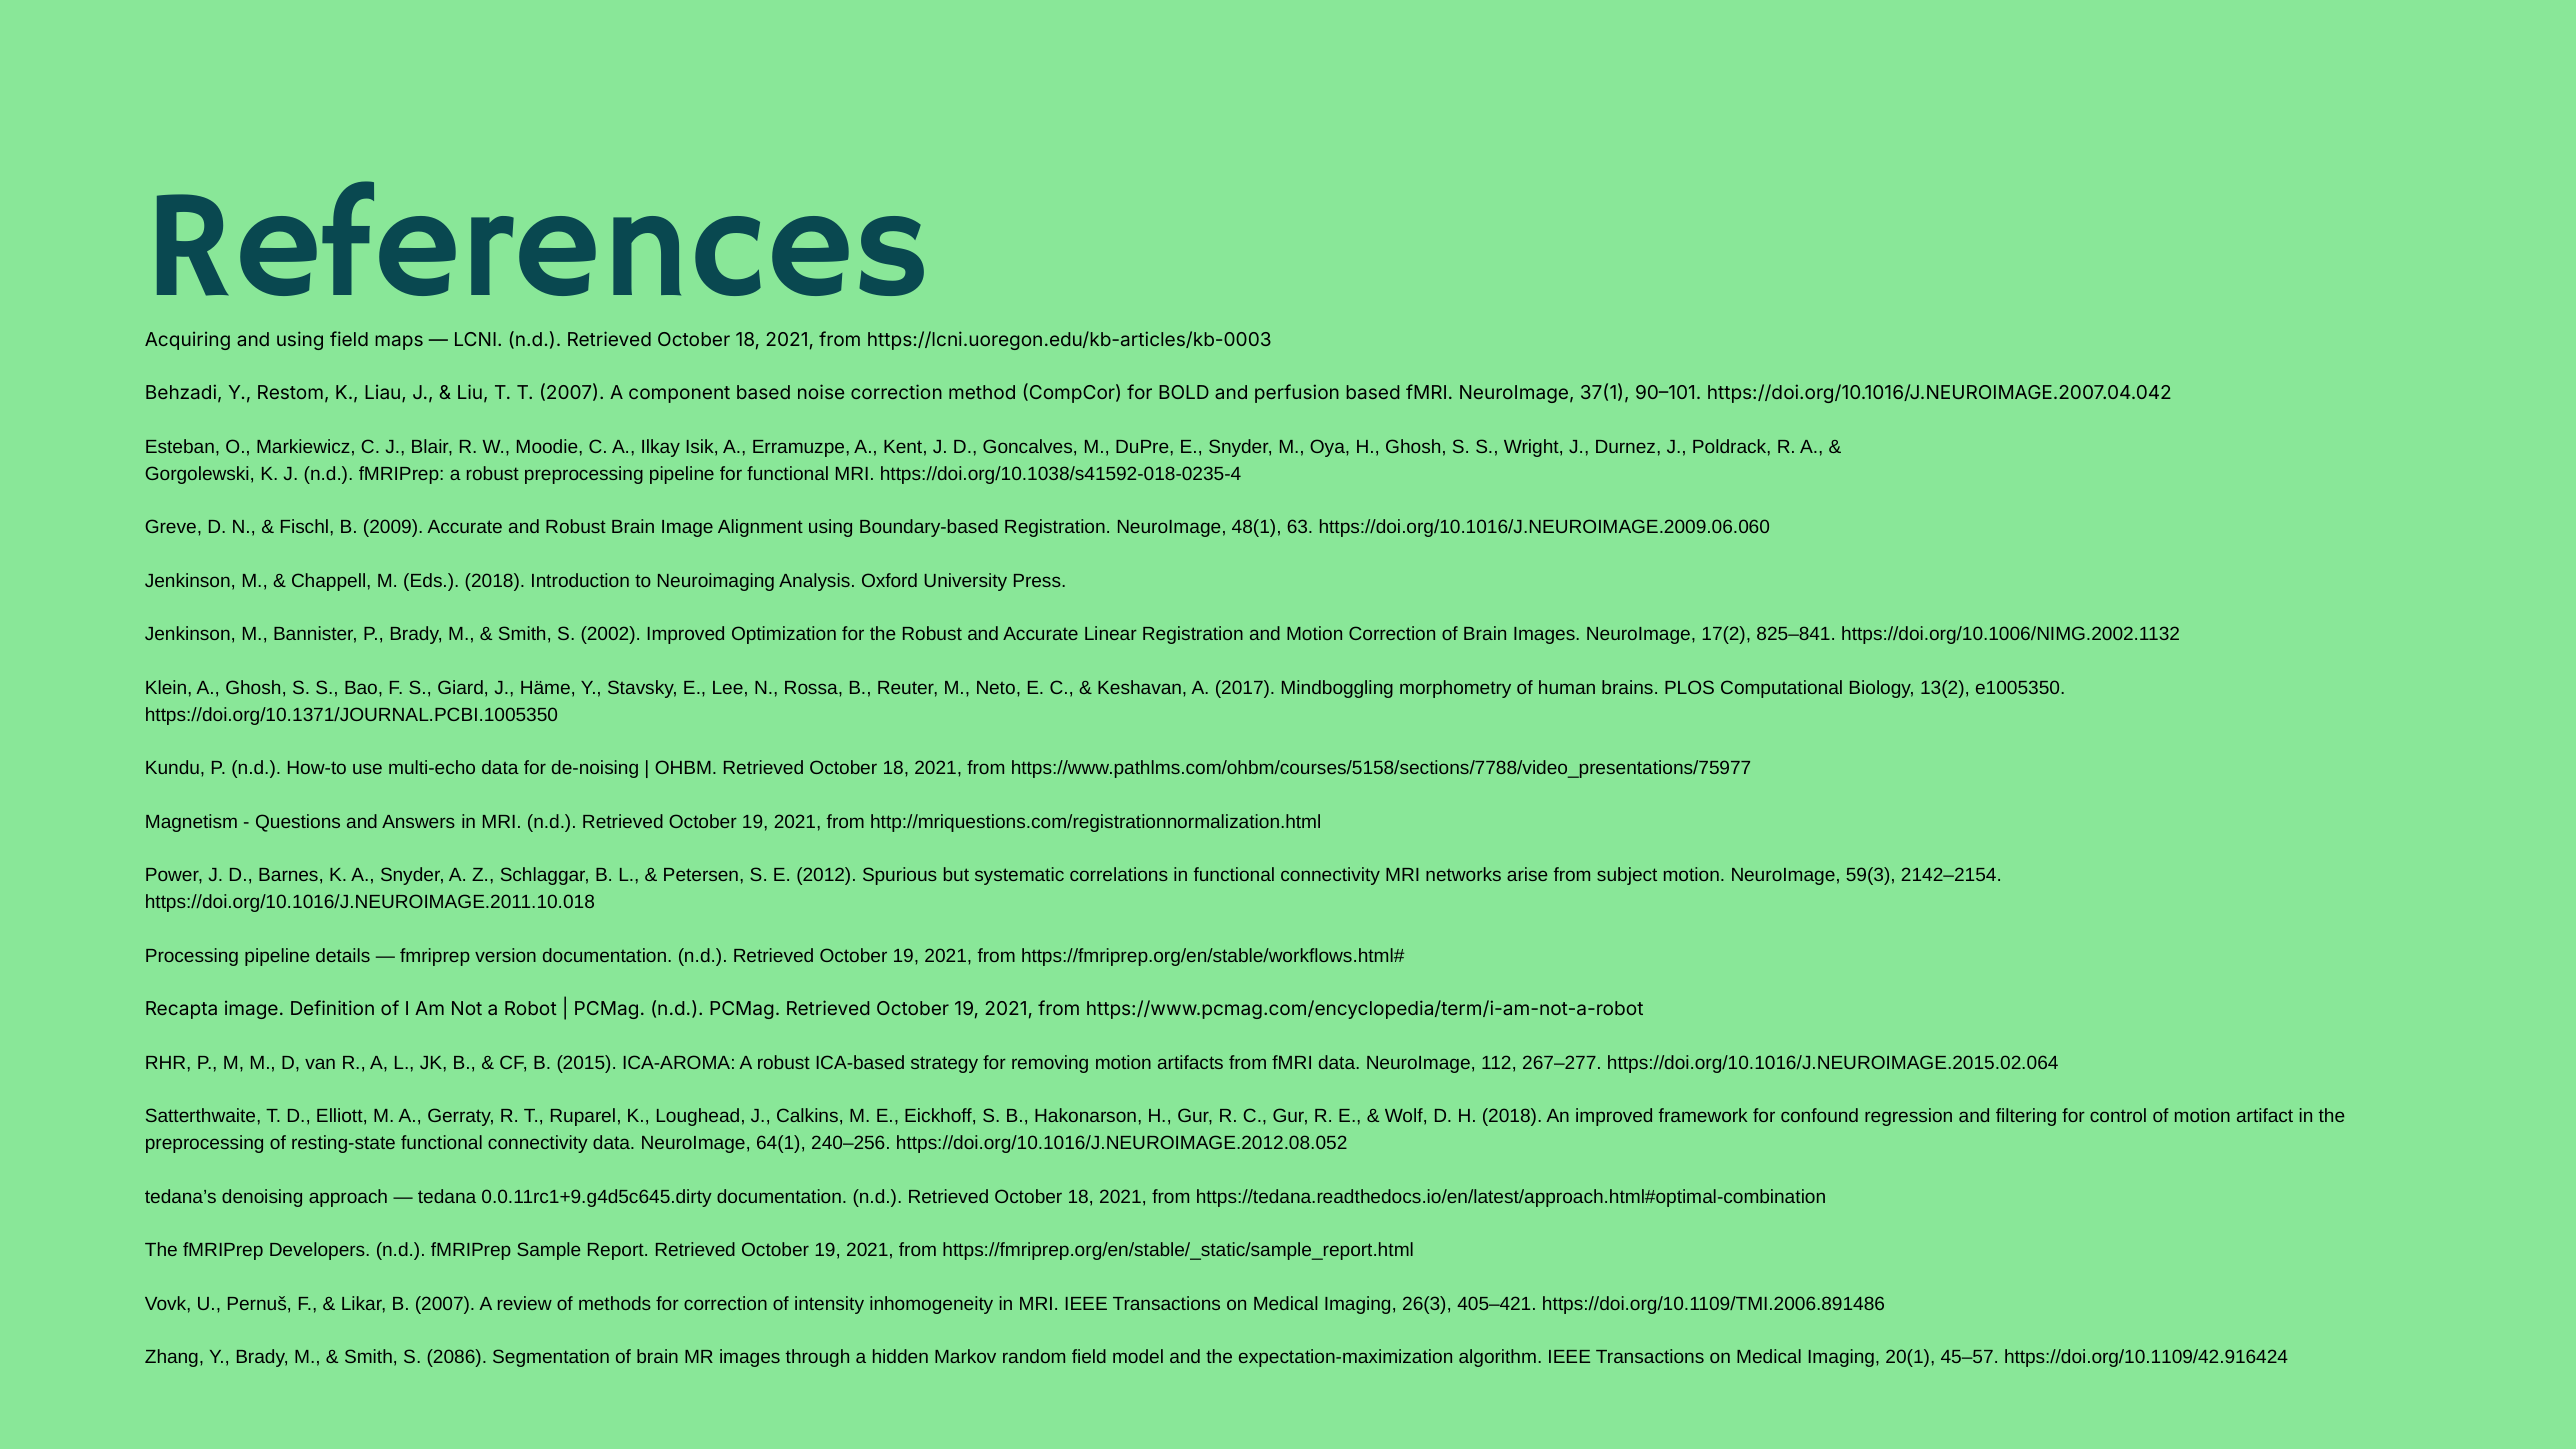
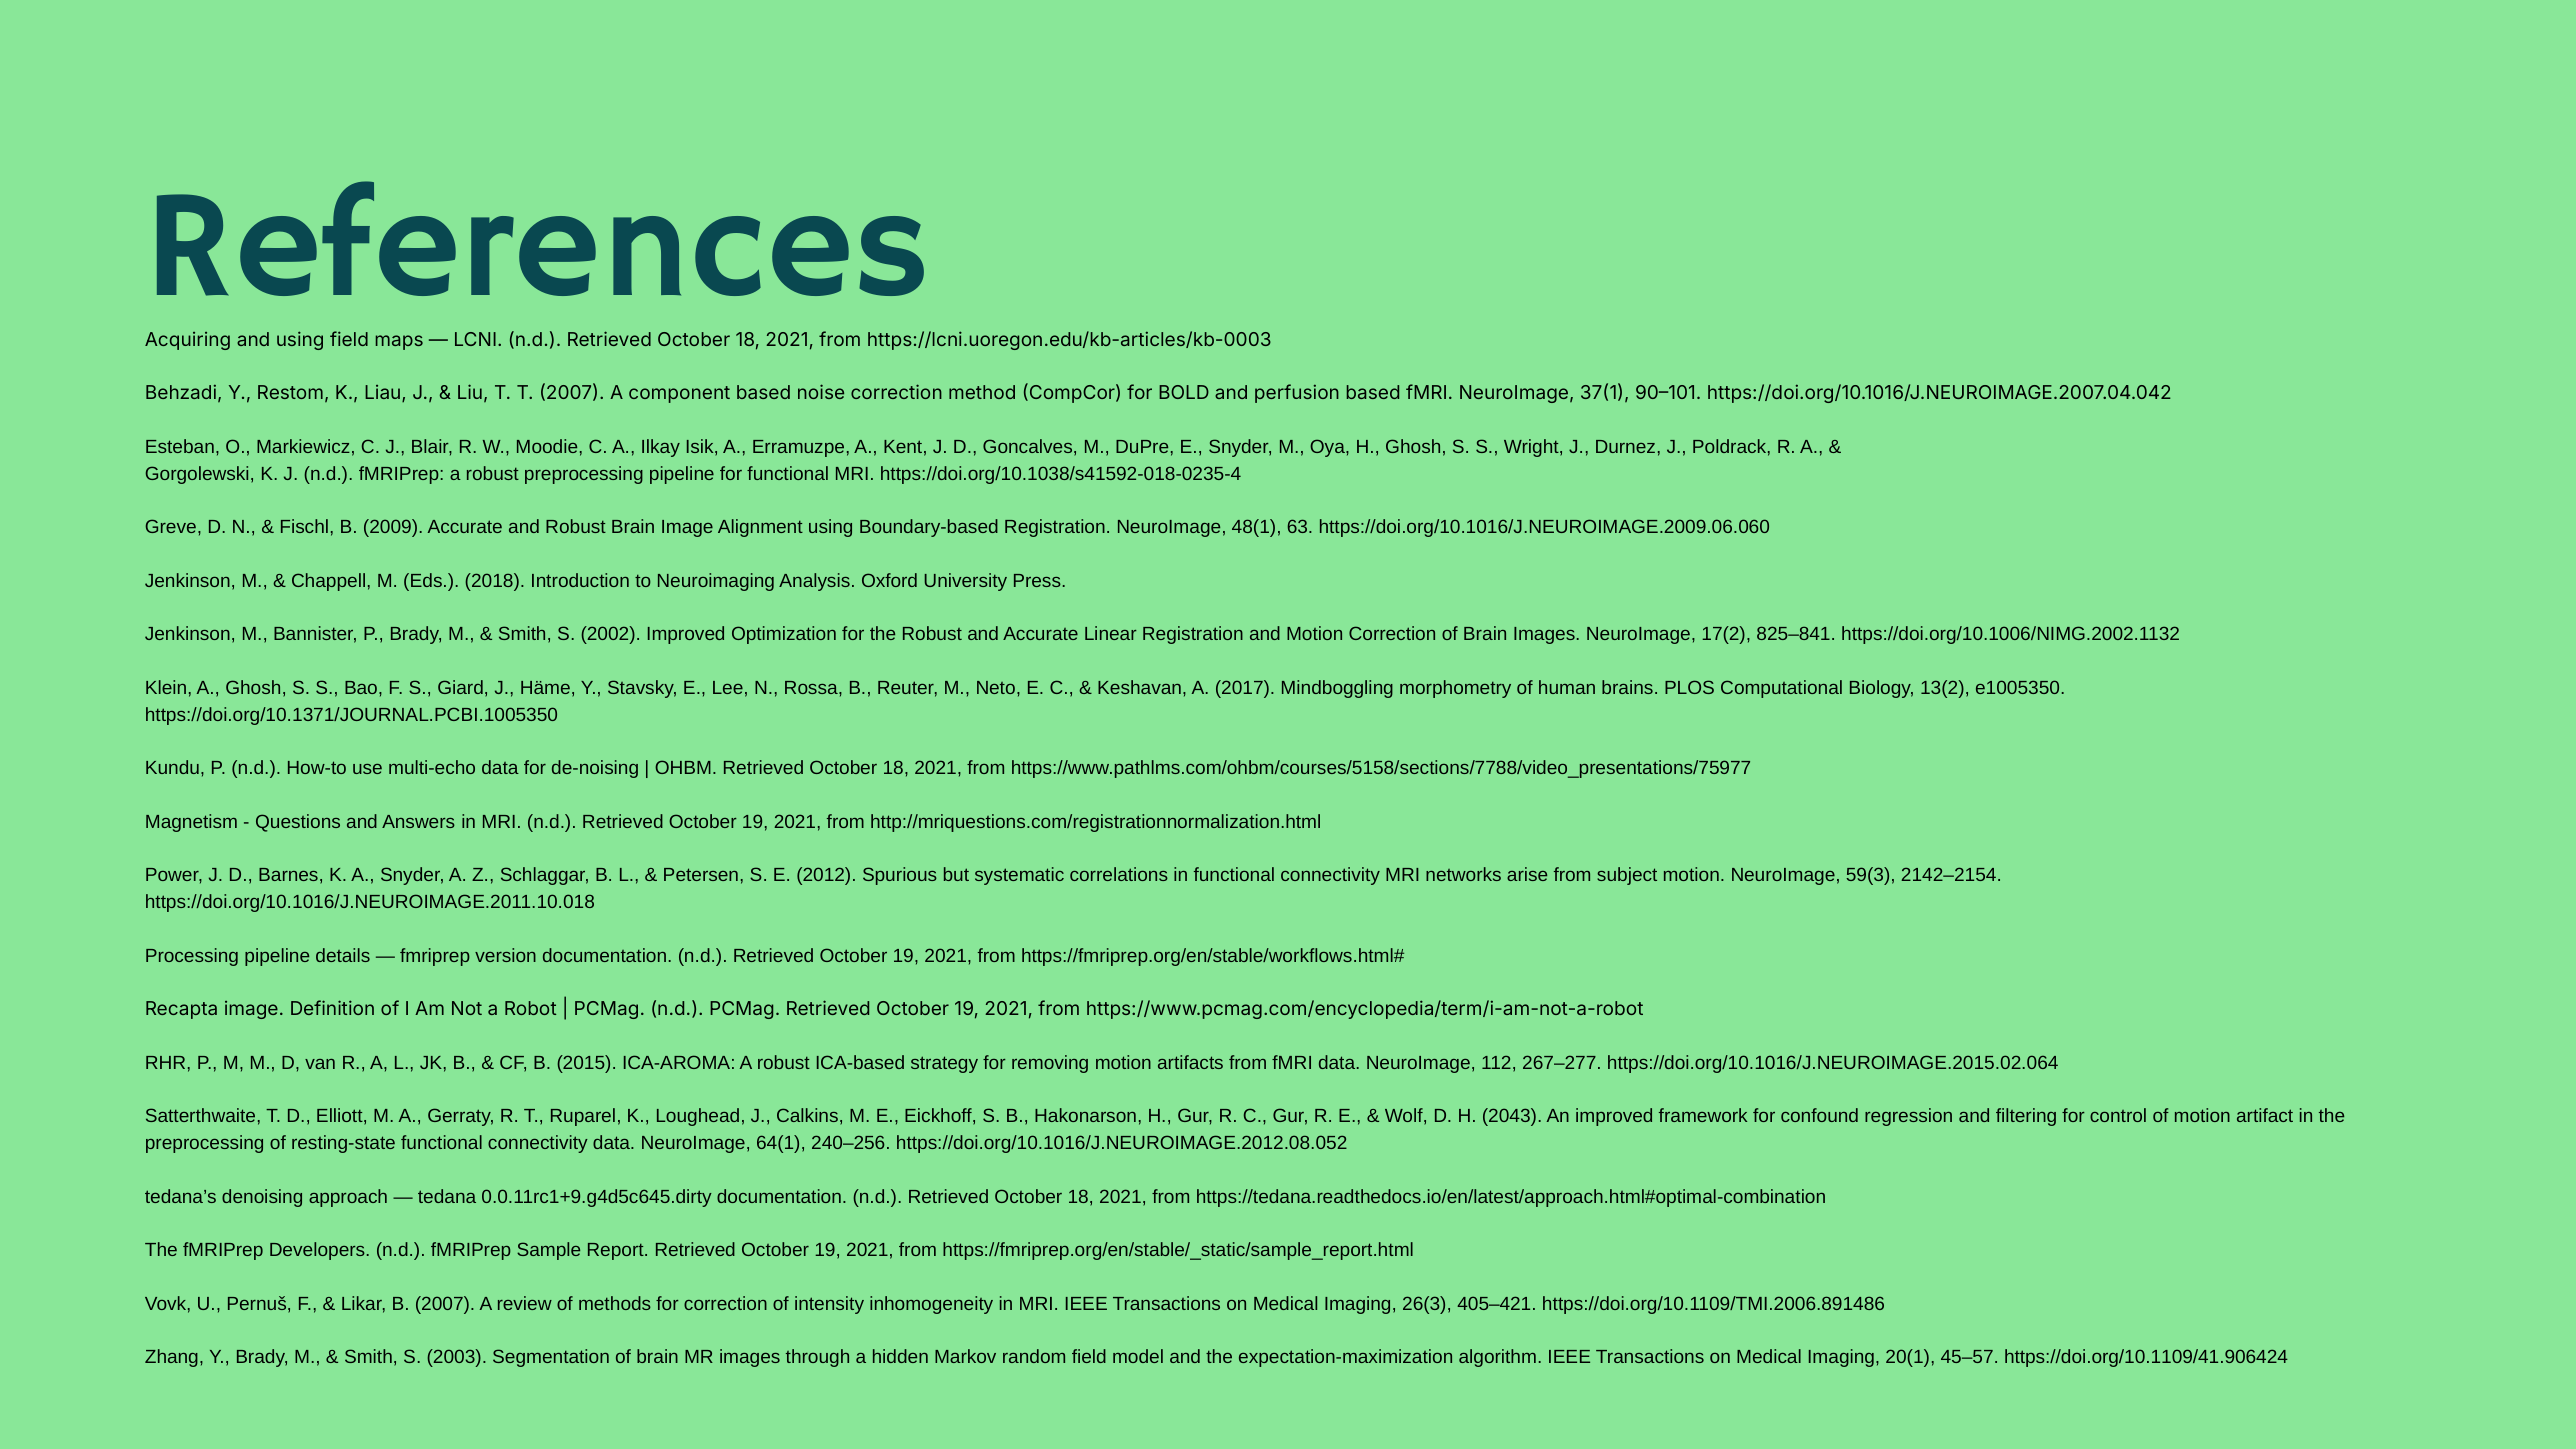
H 2018: 2018 -> 2043
2086: 2086 -> 2003
https://doi.org/10.1109/42.916424: https://doi.org/10.1109/42.916424 -> https://doi.org/10.1109/41.906424
